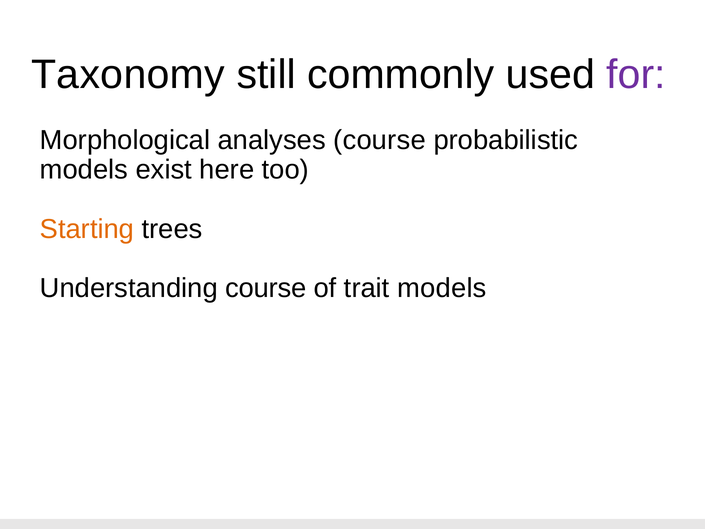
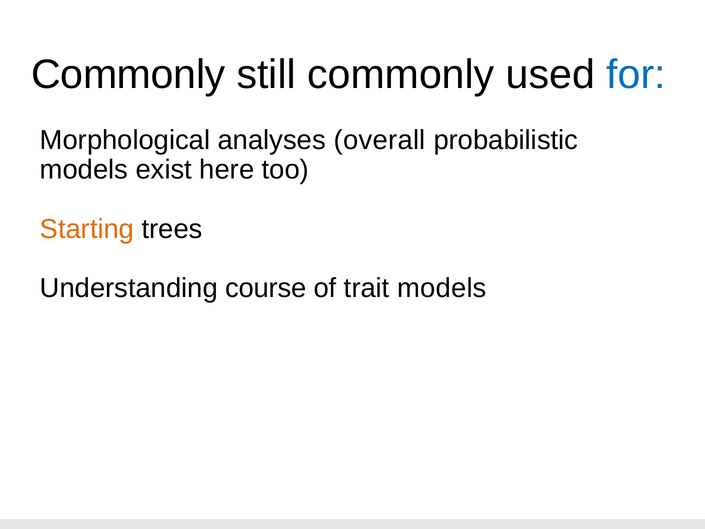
Taxonomy at (128, 75): Taxonomy -> Commonly
for colour: purple -> blue
analyses course: course -> overall
